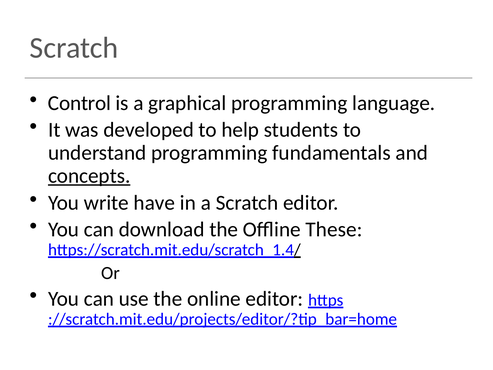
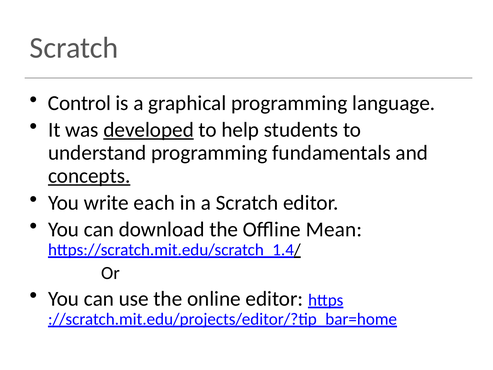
developed underline: none -> present
have: have -> each
These: These -> Mean
